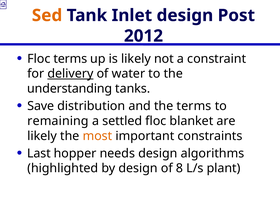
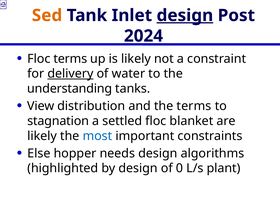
design at (185, 15) underline: none -> present
2012: 2012 -> 2024
Save: Save -> View
remaining: remaining -> stagnation
most colour: orange -> blue
Last: Last -> Else
8: 8 -> 0
